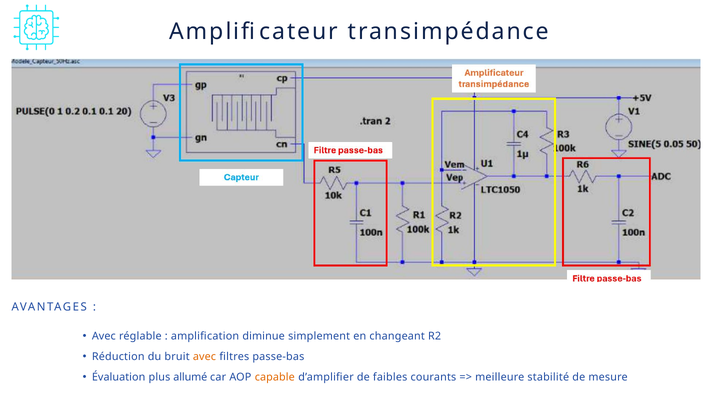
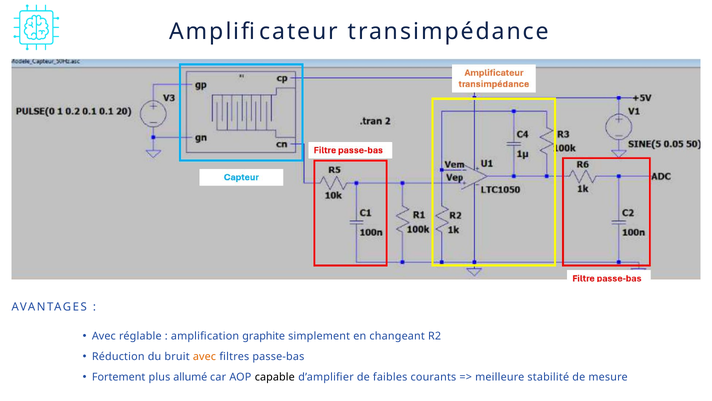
diminue: diminue -> graphite
Évaluation: Évaluation -> Fortement
capable colour: orange -> black
